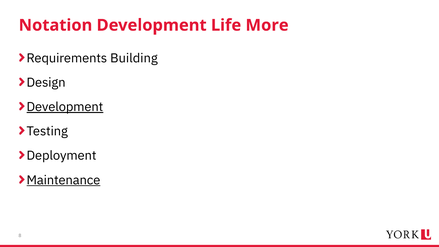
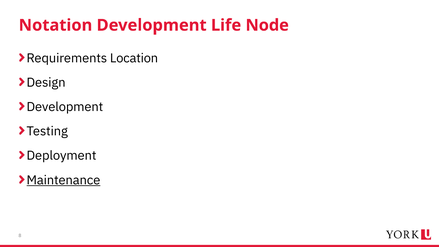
More: More -> Node
Building: Building -> Location
Development at (65, 107) underline: present -> none
